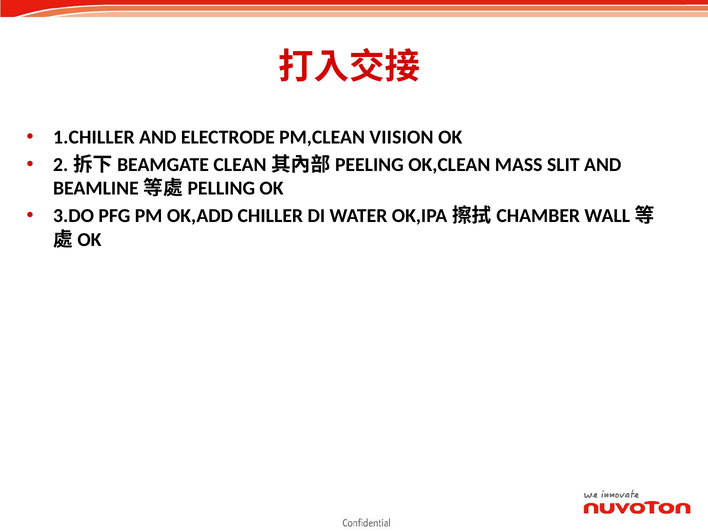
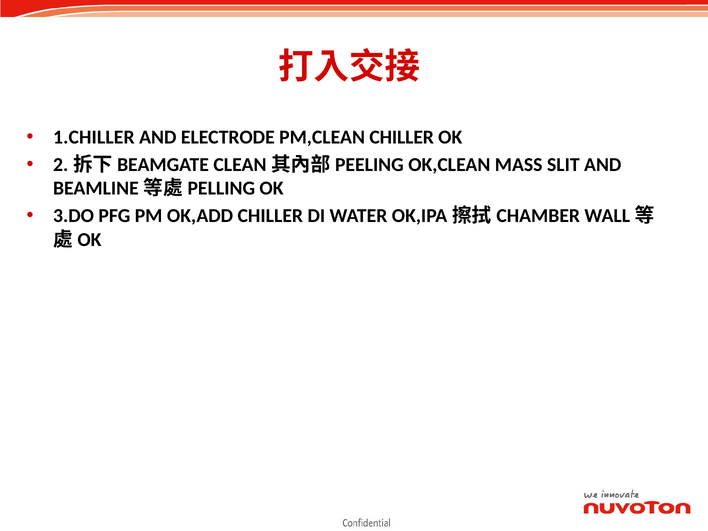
PM,CLEAN VIISION: VIISION -> CHILLER
